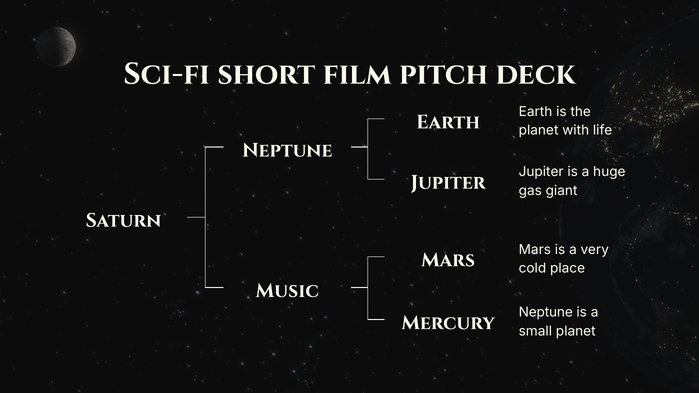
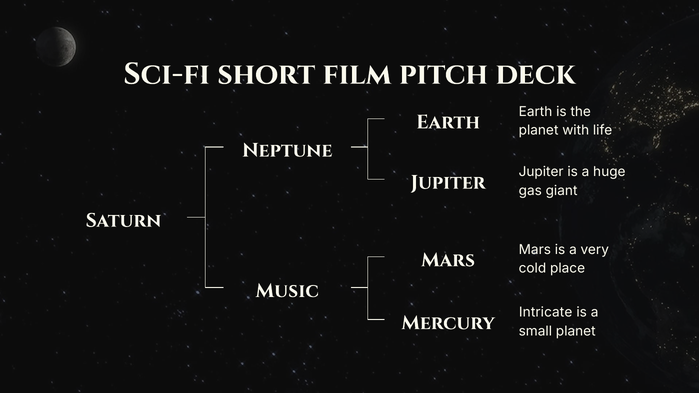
Neptune at (546, 313): Neptune -> Intricate
